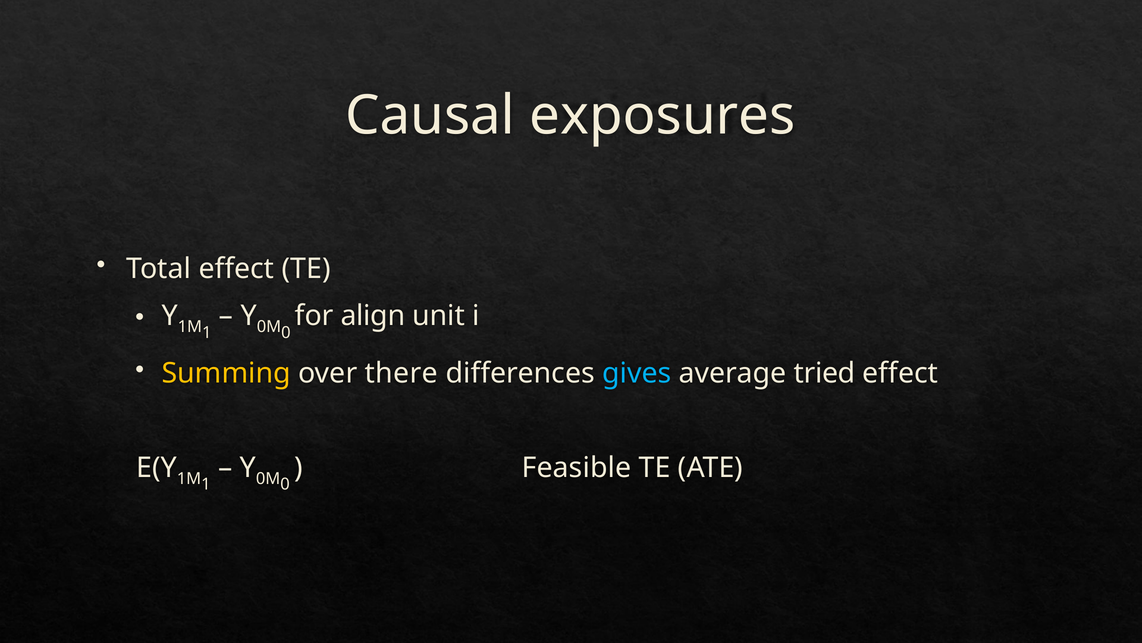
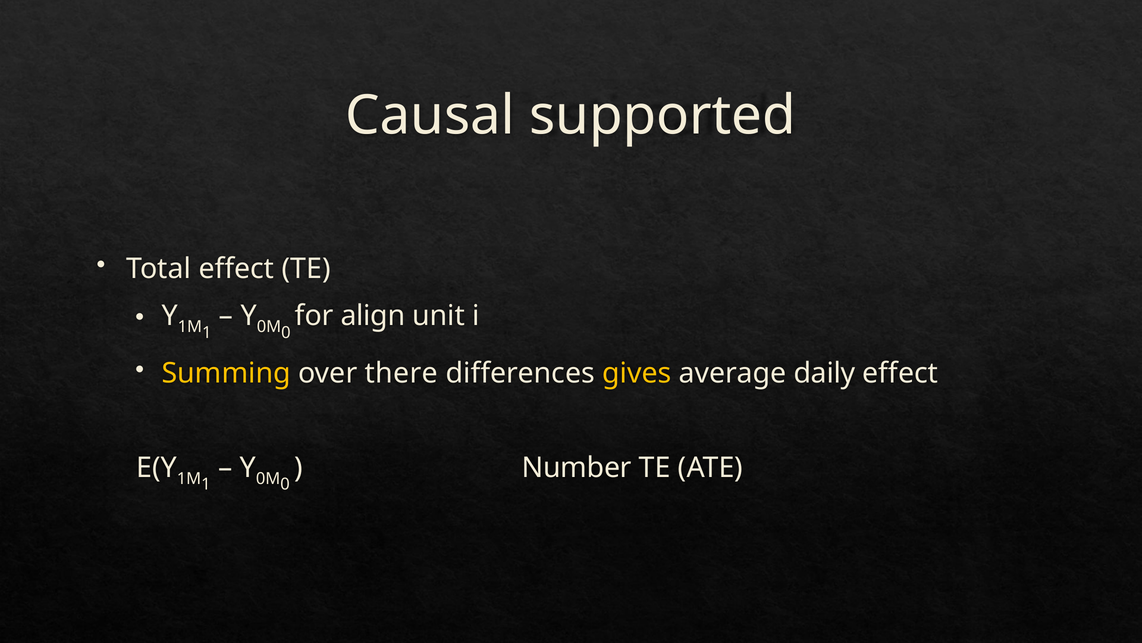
exposures: exposures -> supported
gives colour: light blue -> yellow
tried: tried -> daily
Feasible: Feasible -> Number
